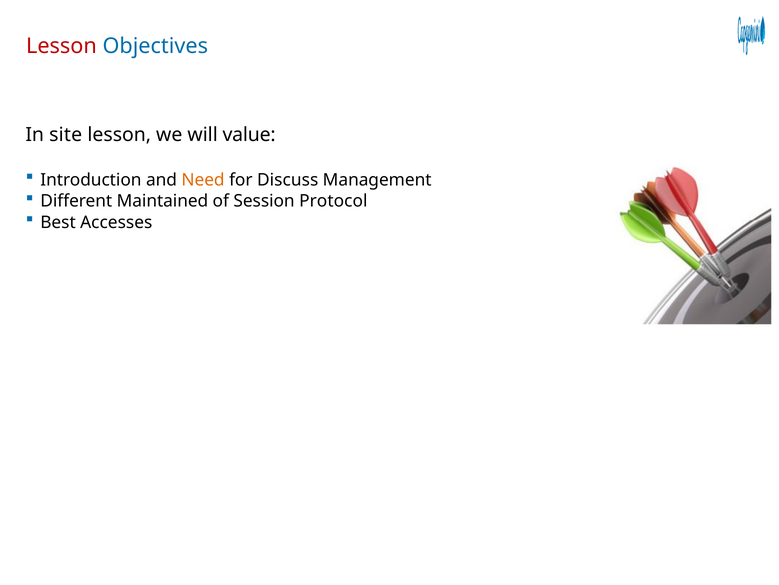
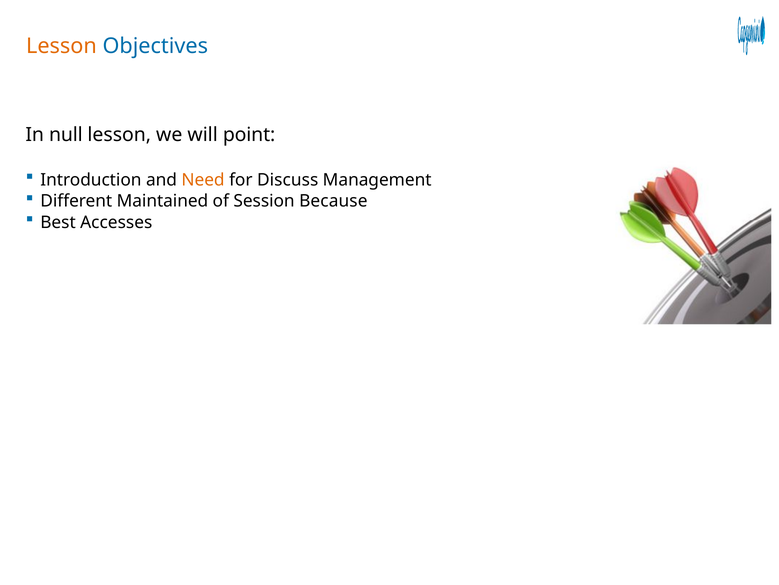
Lesson at (61, 46) colour: red -> orange
site: site -> null
value: value -> point
Protocol: Protocol -> Because
